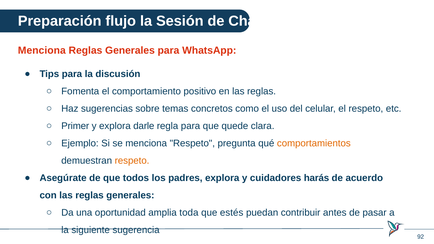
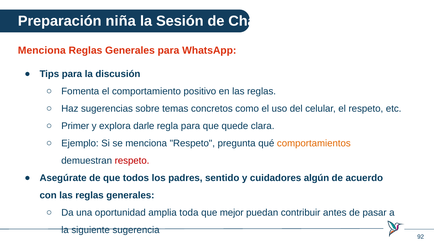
flujo: flujo -> niña
respeto at (132, 161) colour: orange -> red
padres explora: explora -> sentido
harás: harás -> algún
estés: estés -> mejor
